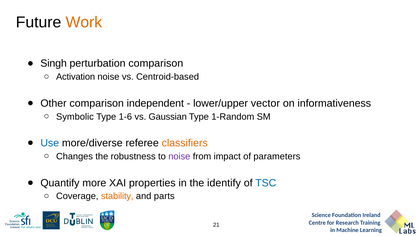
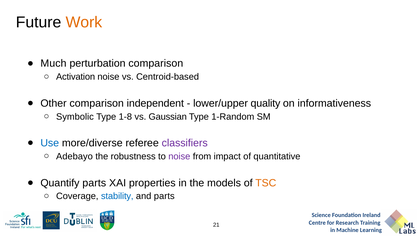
Singh: Singh -> Much
vector: vector -> quality
1-6: 1-6 -> 1-8
classifiers colour: orange -> purple
Changes: Changes -> Adebayo
parameters: parameters -> quantitative
Quantify more: more -> parts
identify: identify -> models
TSC colour: blue -> orange
stability colour: orange -> blue
